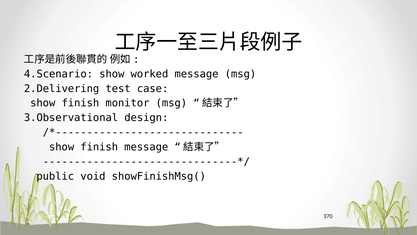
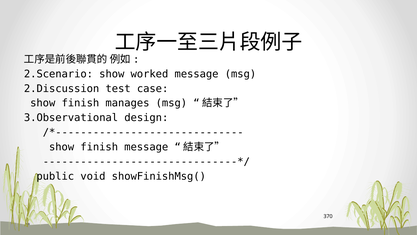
4.Scenario: 4.Scenario -> 2.Scenario
2.Delivering: 2.Delivering -> 2.Discussion
monitor: monitor -> manages
